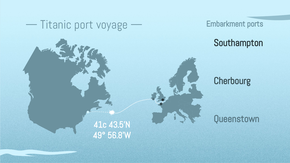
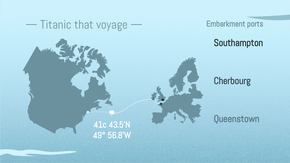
port: port -> that
